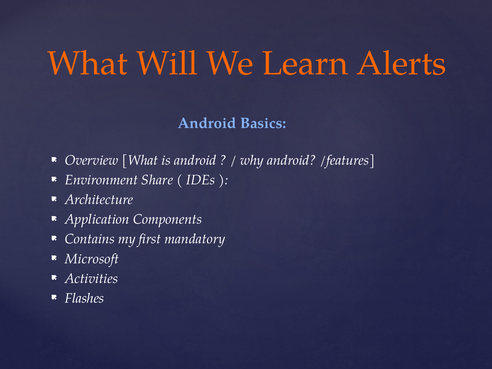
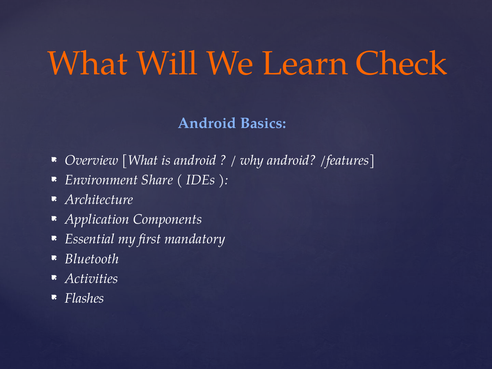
Alerts: Alerts -> Check
Contains: Contains -> Essential
Microsoft: Microsoft -> Bluetooth
